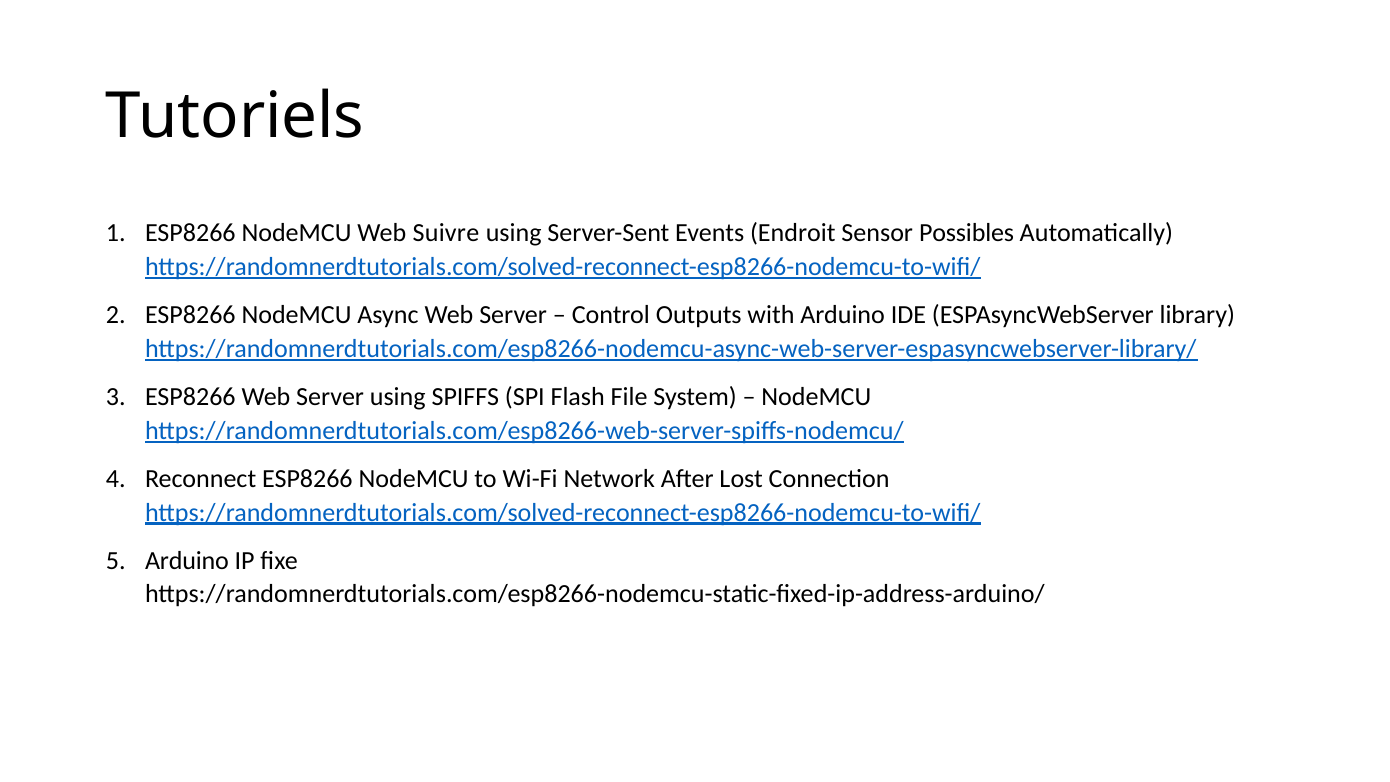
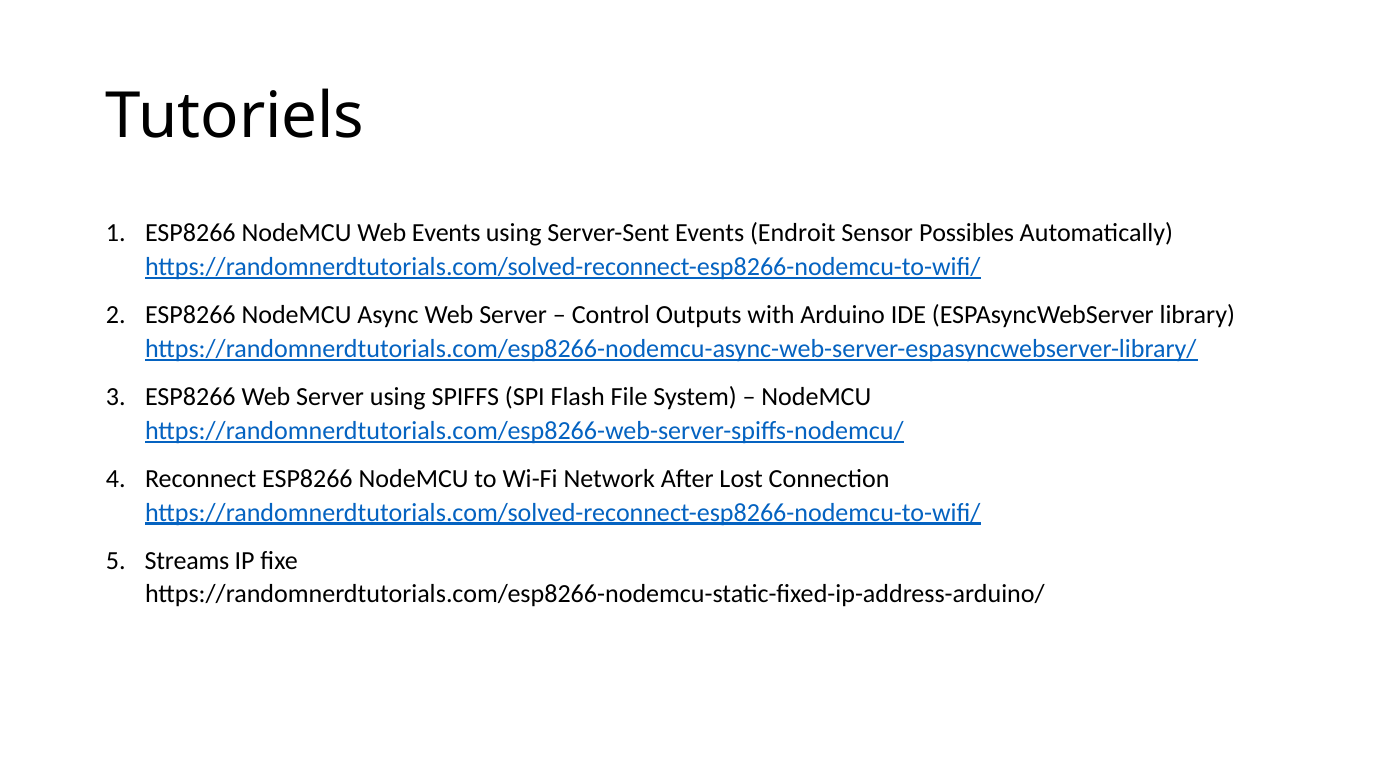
Web Suivre: Suivre -> Events
Arduino at (187, 561): Arduino -> Streams
